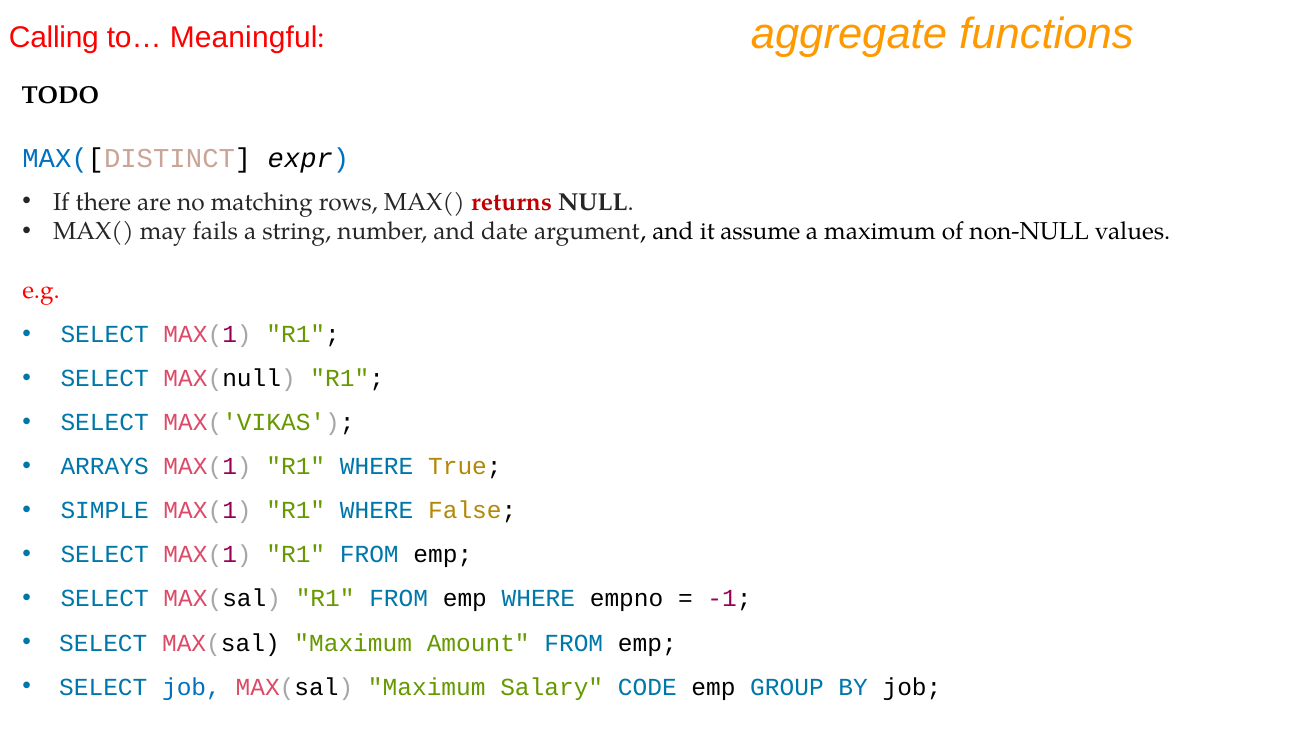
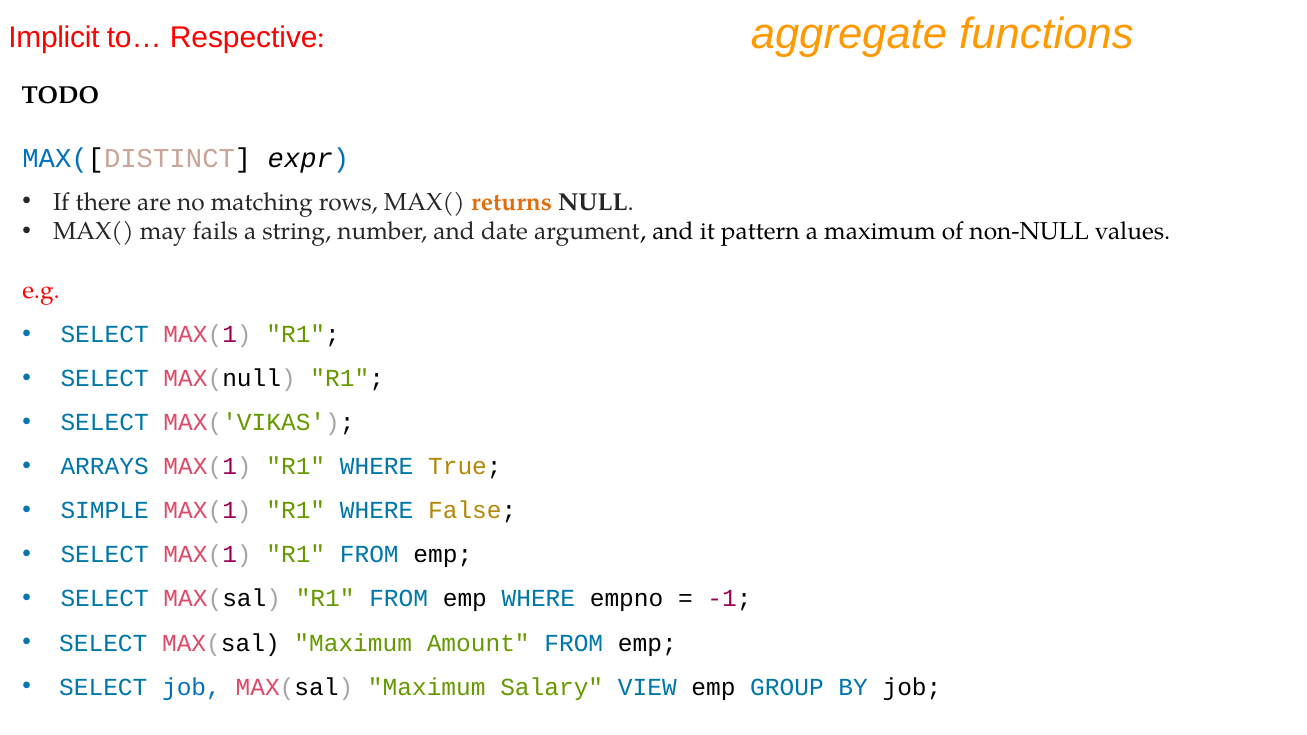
Calling: Calling -> Implicit
Meaningful: Meaningful -> Respective
returns colour: red -> orange
assume: assume -> pattern
CODE: CODE -> VIEW
